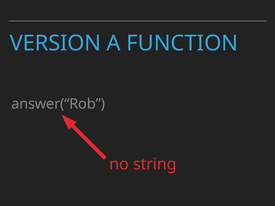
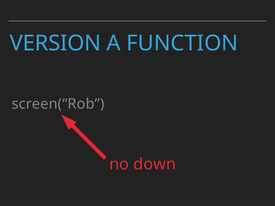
answer(“Rob: answer(“Rob -> screen(“Rob
string: string -> down
